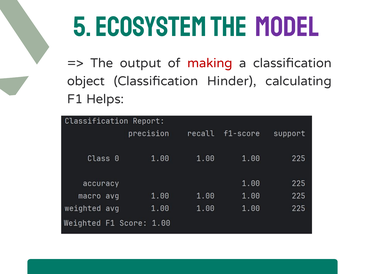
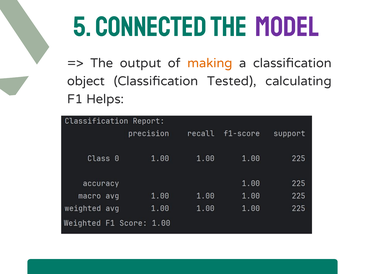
ECOSYSTEM: ECOSYSTEM -> CONNECTED
making colour: red -> orange
Hinder: Hinder -> Tested
